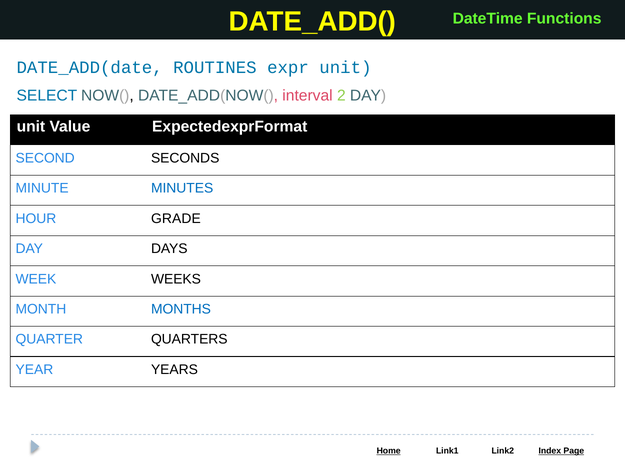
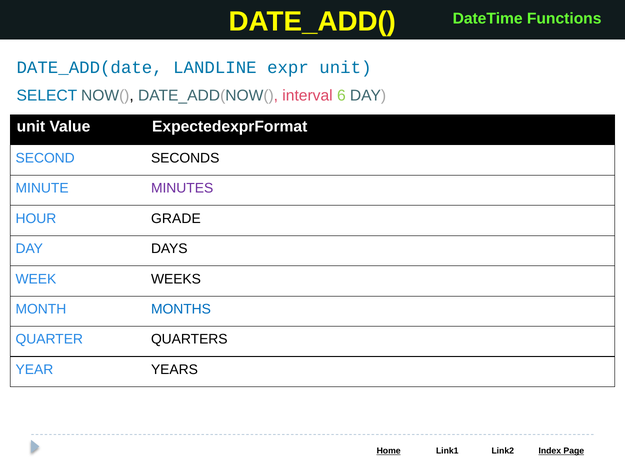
ROUTINES: ROUTINES -> LANDLINE
2: 2 -> 6
MINUTES colour: blue -> purple
